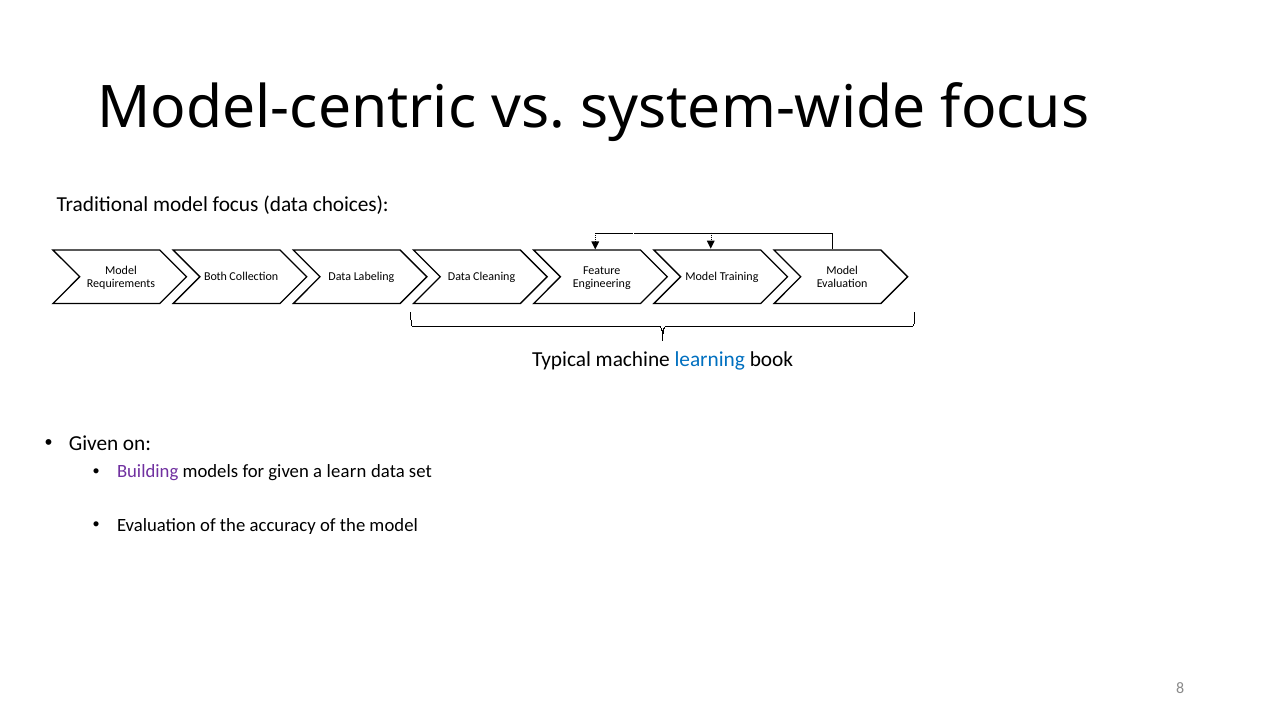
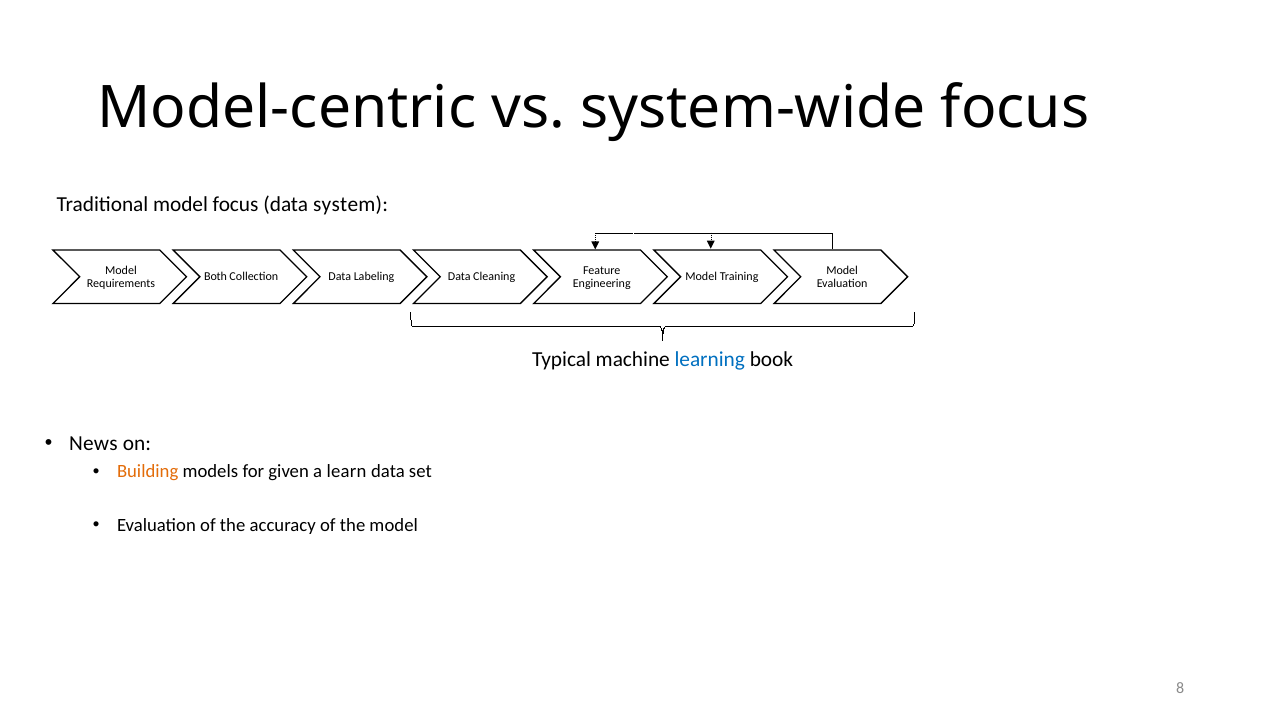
choices: choices -> system
Given at (94, 443): Given -> News
Building colour: purple -> orange
